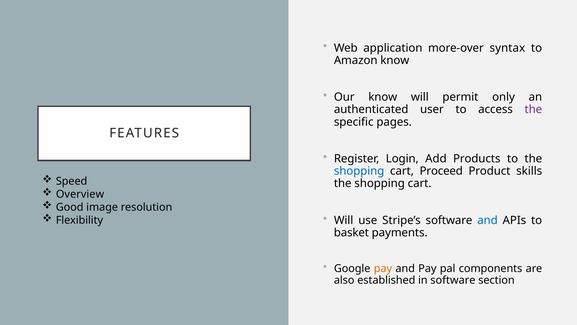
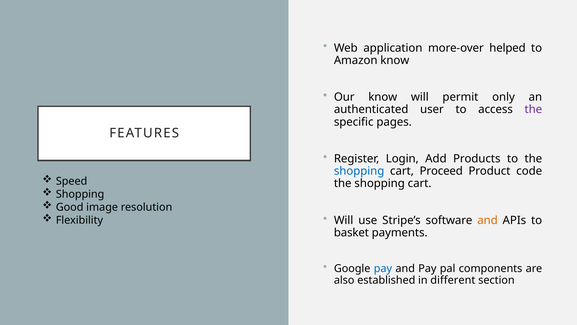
syntax: syntax -> helped
skills: skills -> code
Overview at (80, 194): Overview -> Shopping
and at (487, 220) colour: blue -> orange
pay at (383, 268) colour: orange -> blue
in software: software -> different
